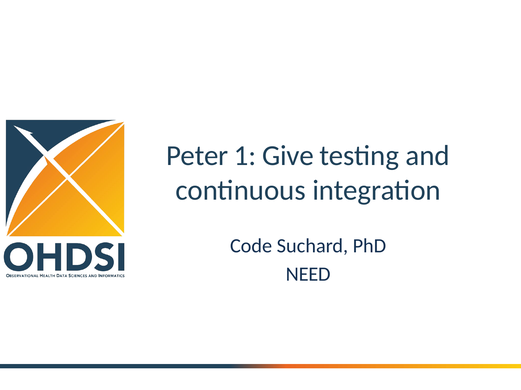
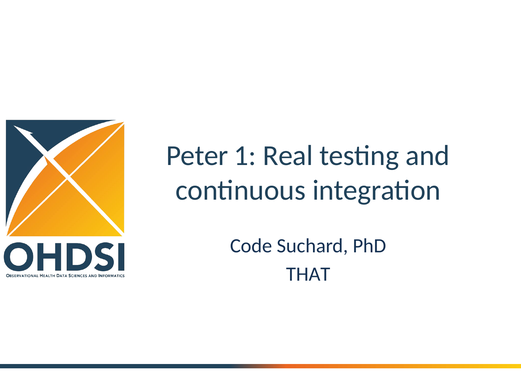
Give: Give -> Real
NEED: NEED -> THAT
